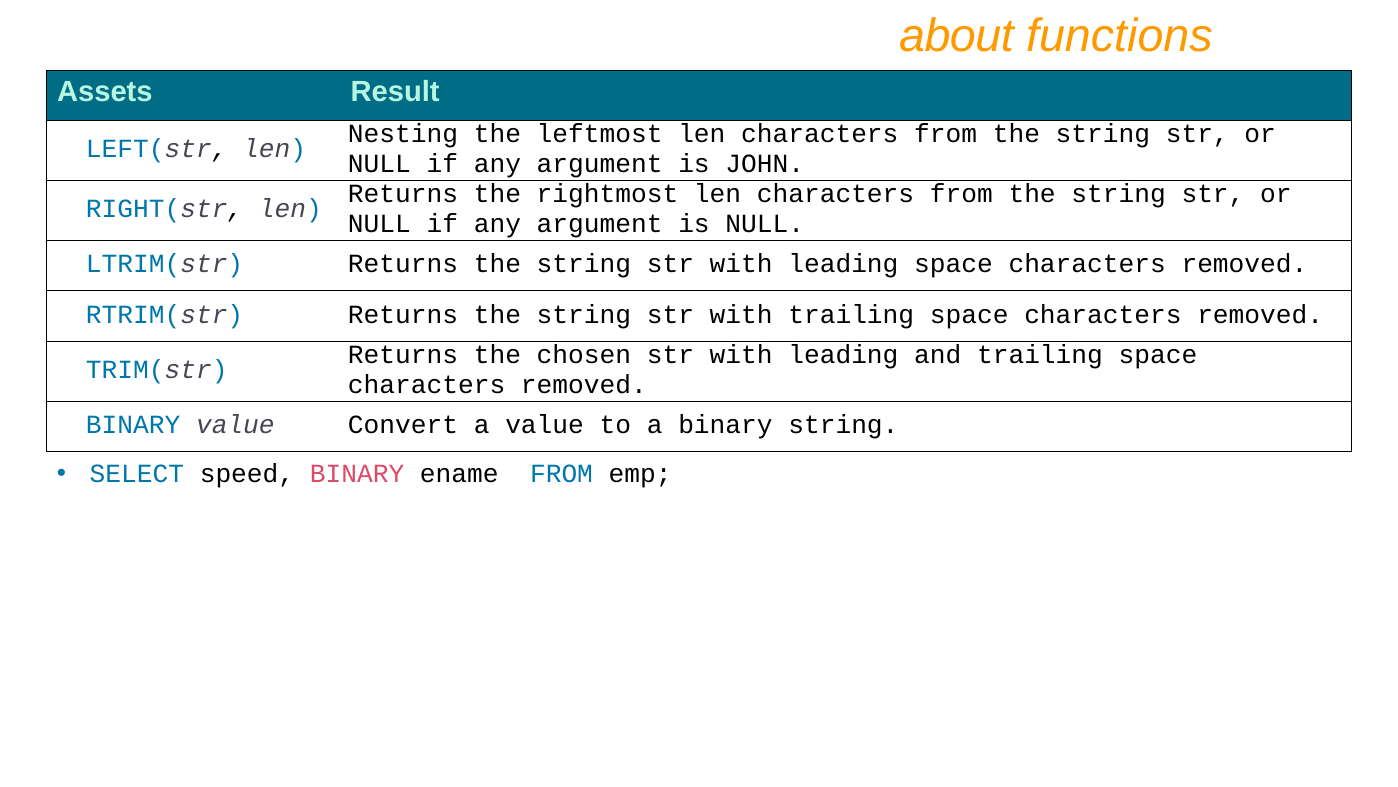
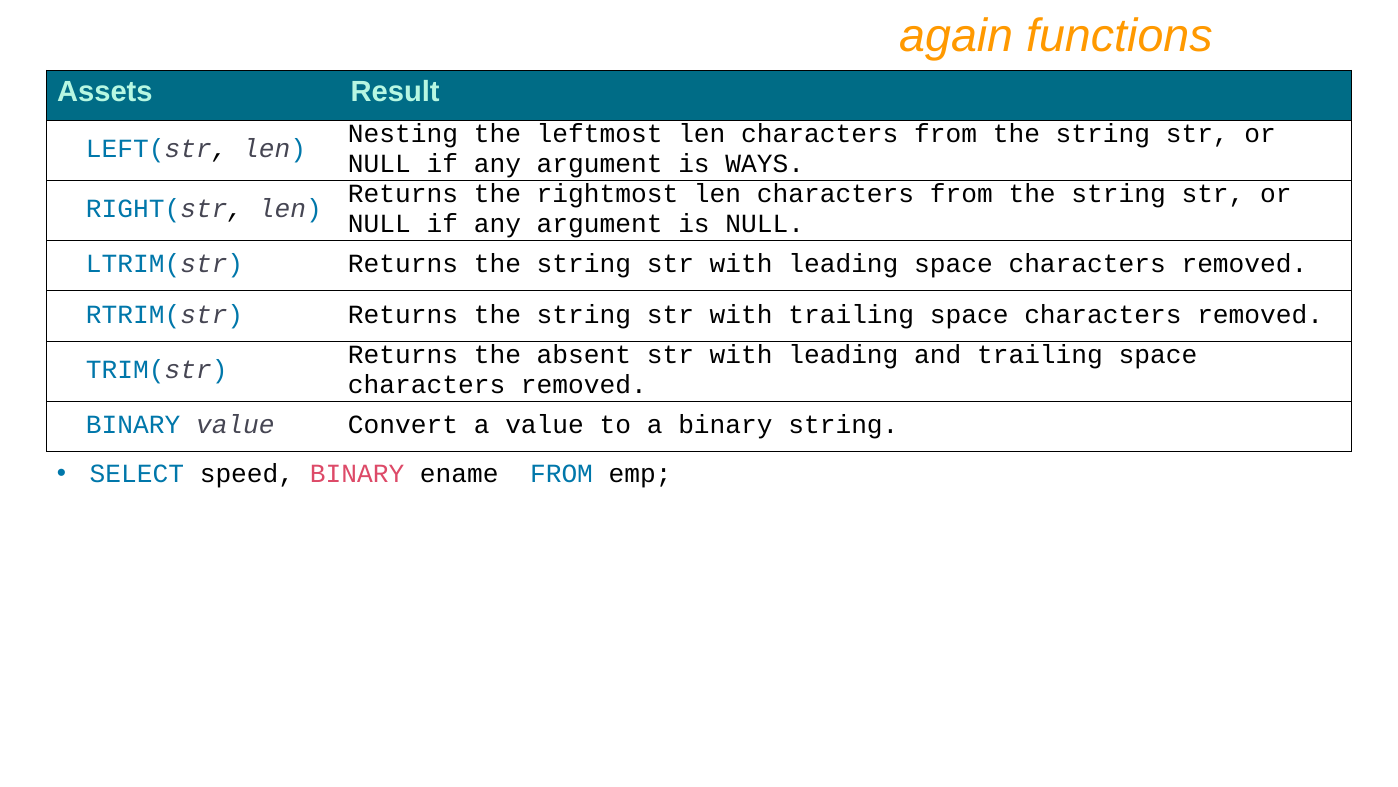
about: about -> again
JOHN: JOHN -> WAYS
chosen: chosen -> absent
